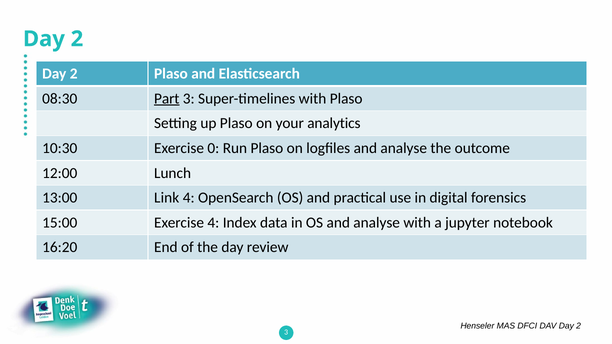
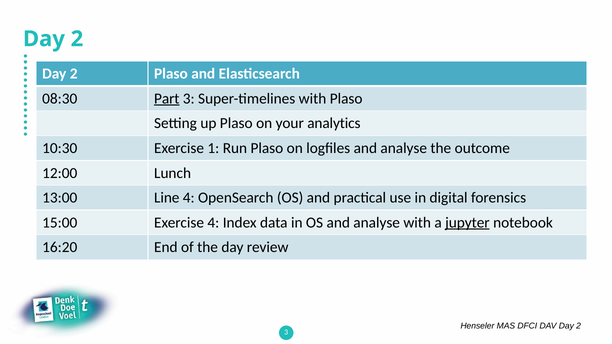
0: 0 -> 1
Link: Link -> Line
jupyter underline: none -> present
